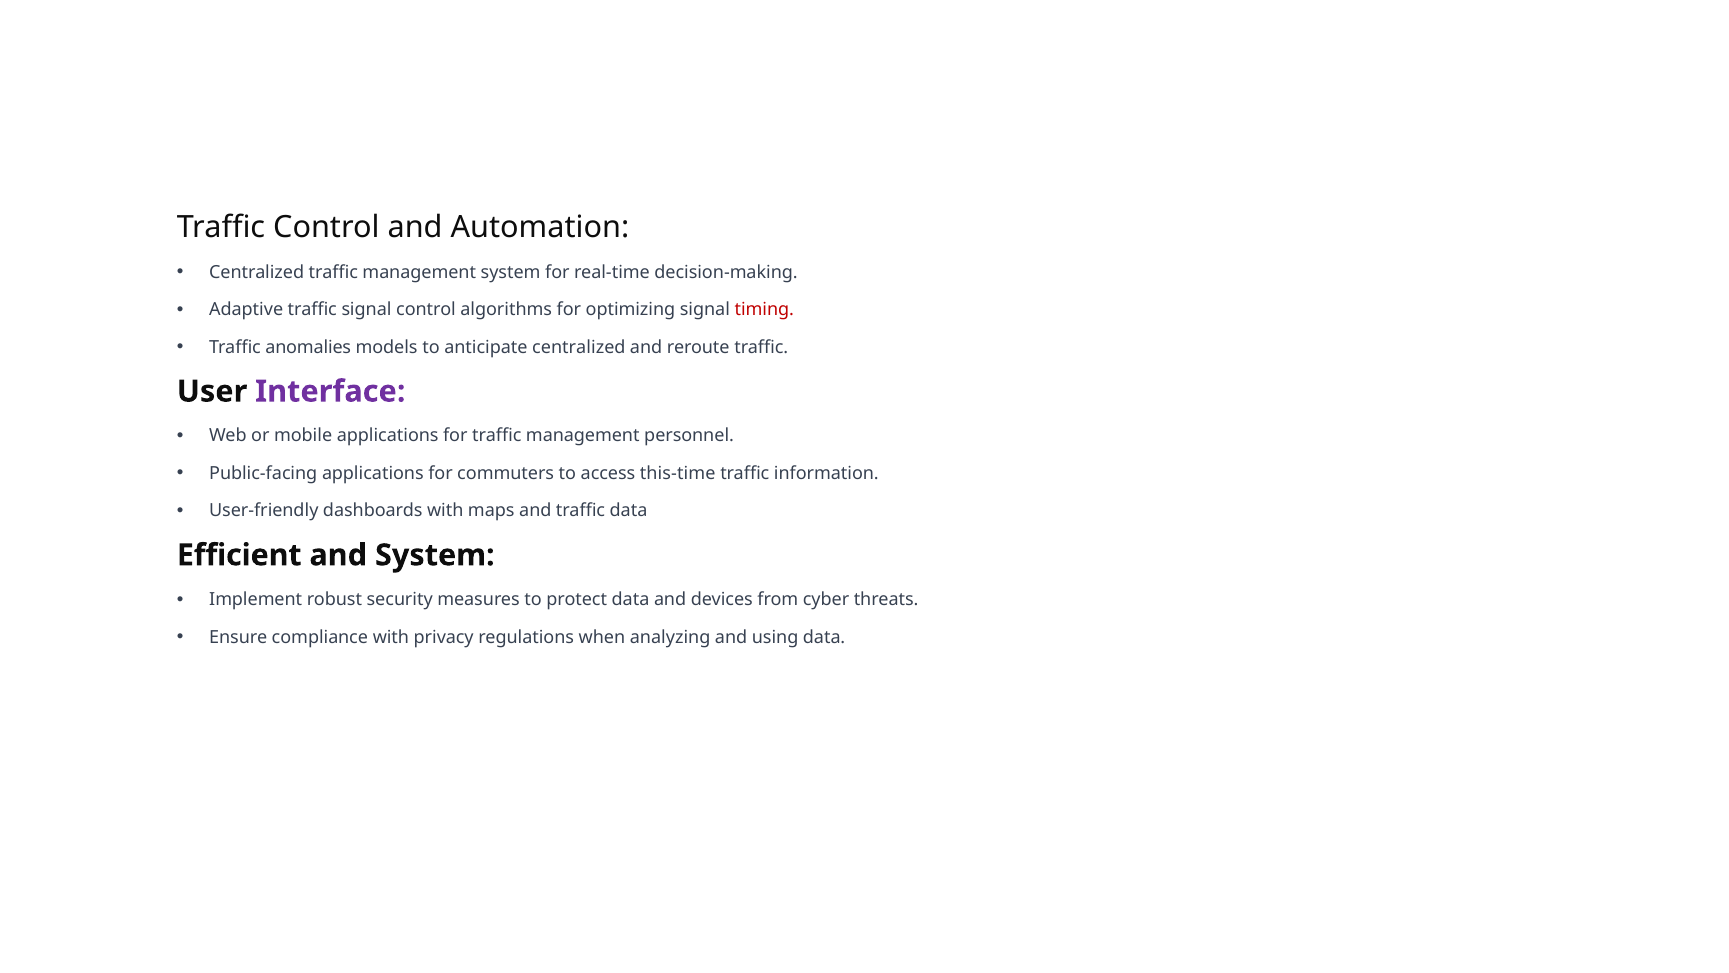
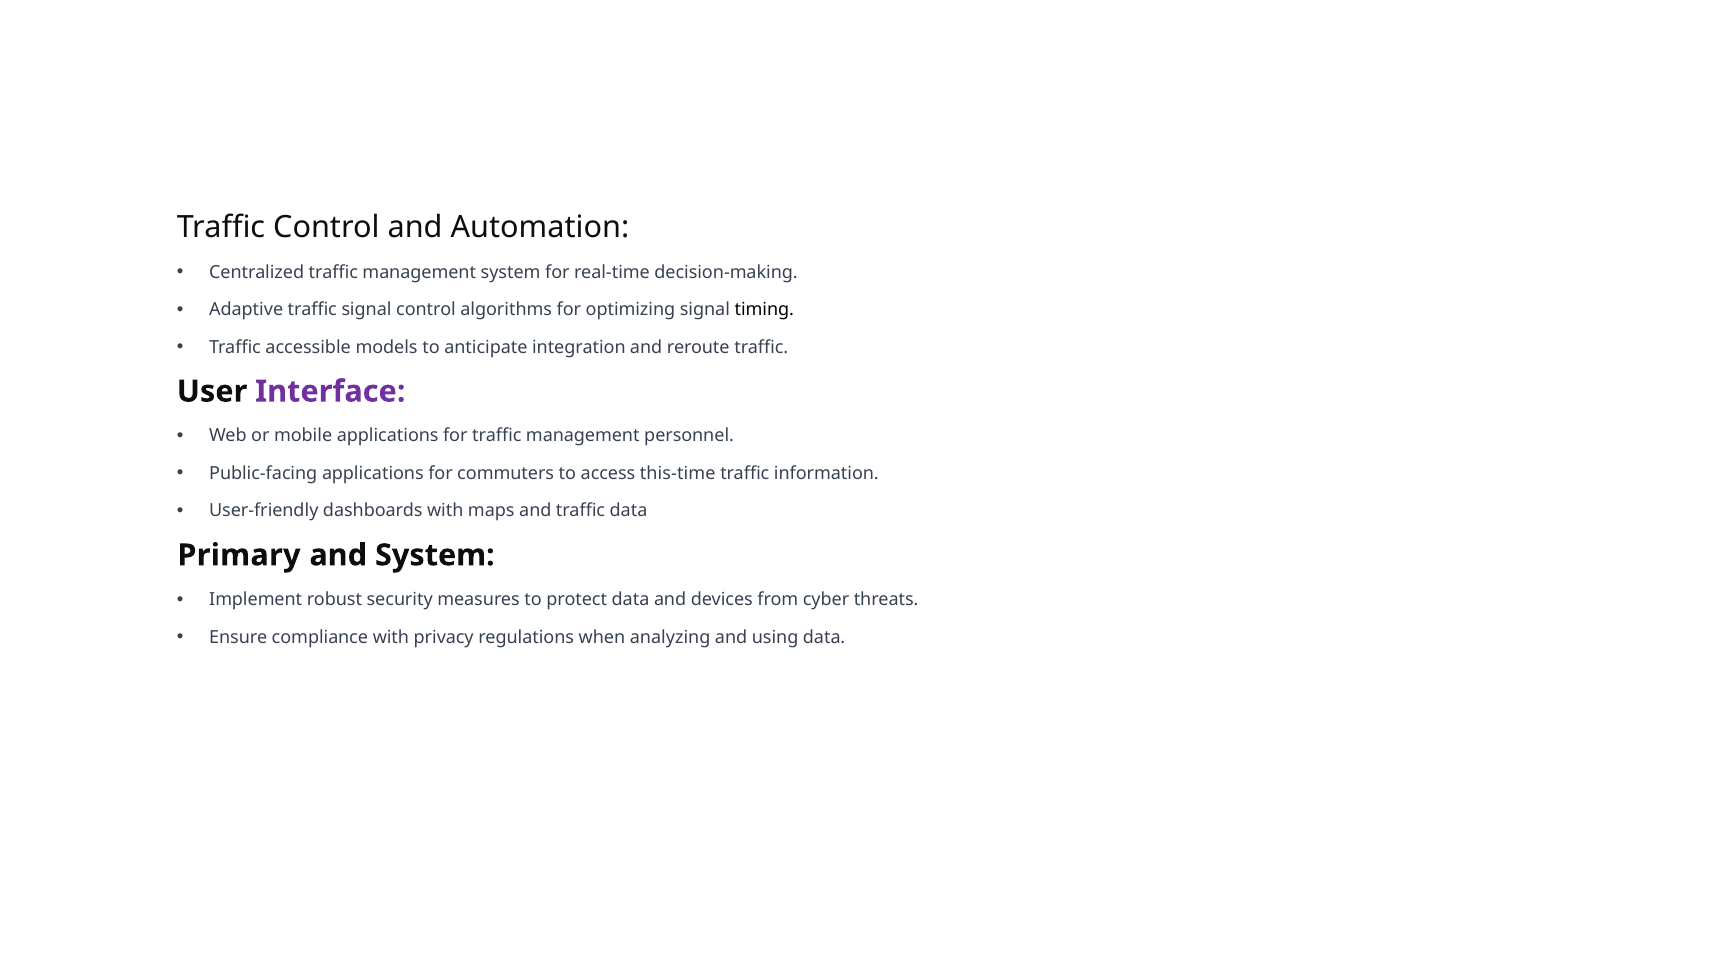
timing colour: red -> black
anomalies: anomalies -> accessible
anticipate centralized: centralized -> integration
Efficient: Efficient -> Primary
